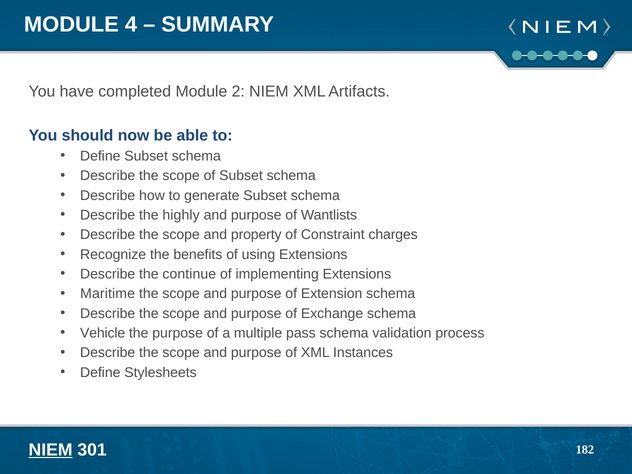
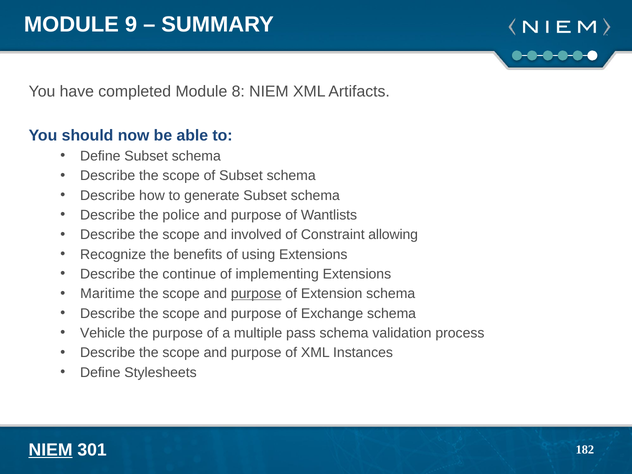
4: 4 -> 9
2: 2 -> 8
highly: highly -> police
property: property -> involved
charges: charges -> allowing
purpose at (256, 294) underline: none -> present
